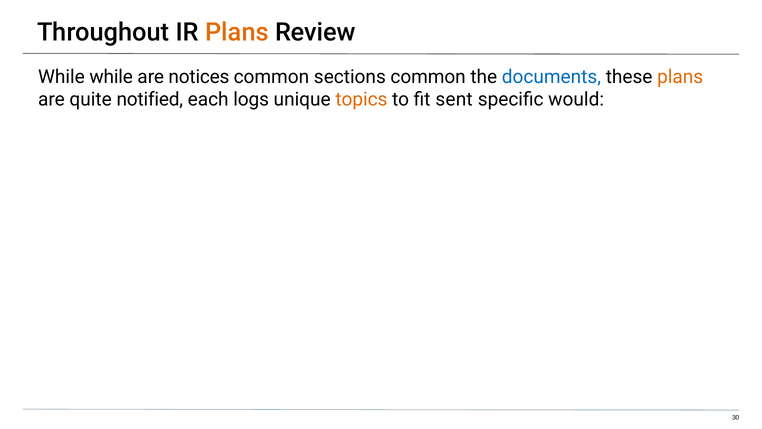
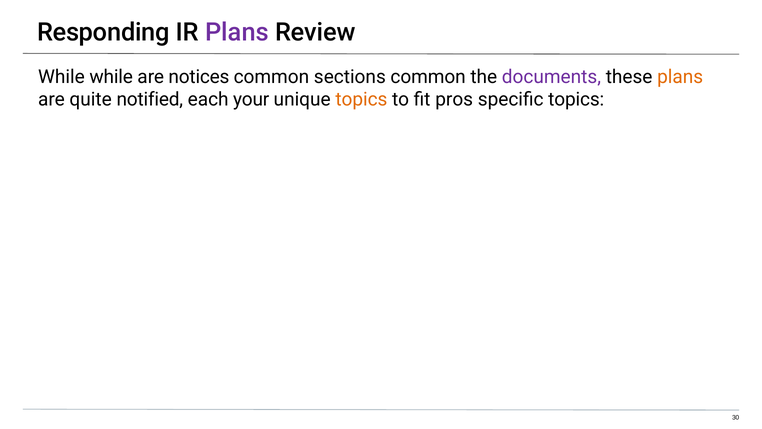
Throughout: Throughout -> Responding
Plans at (237, 32) colour: orange -> purple
documents colour: blue -> purple
logs: logs -> your
sent: sent -> pros
specific would: would -> topics
